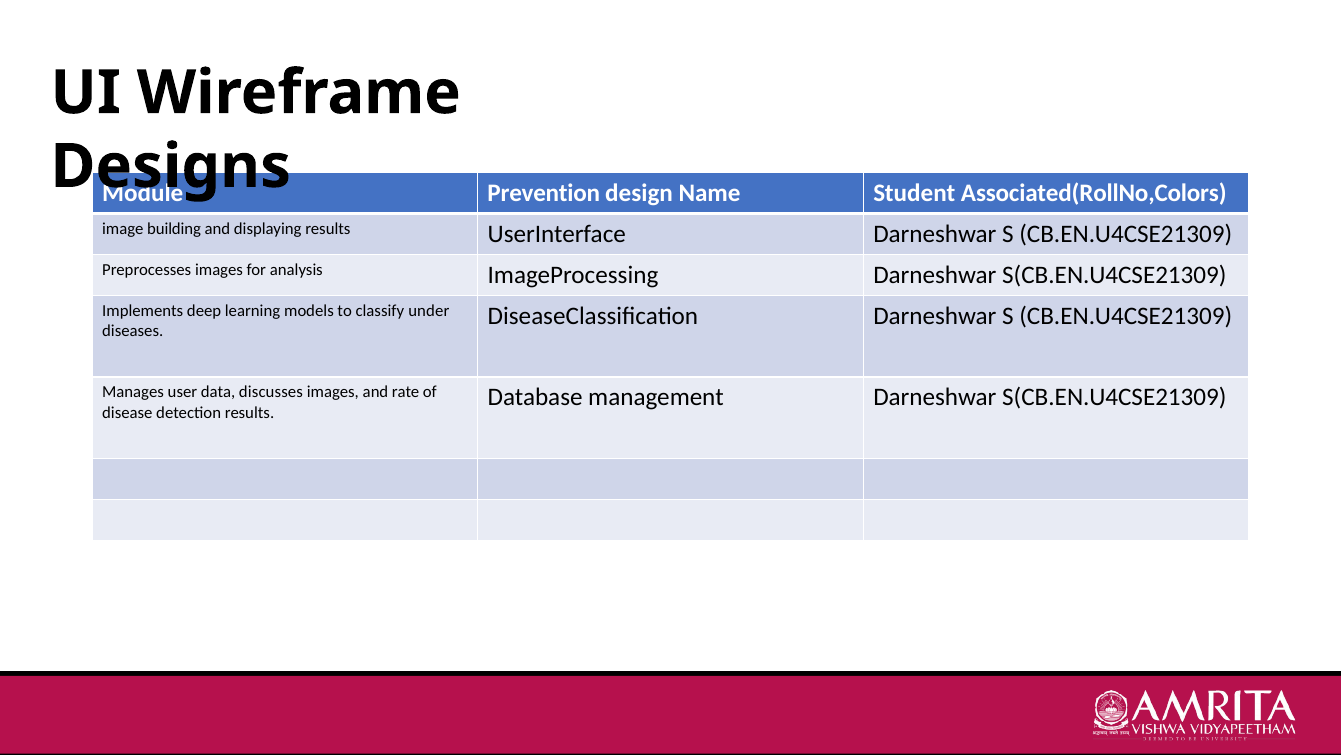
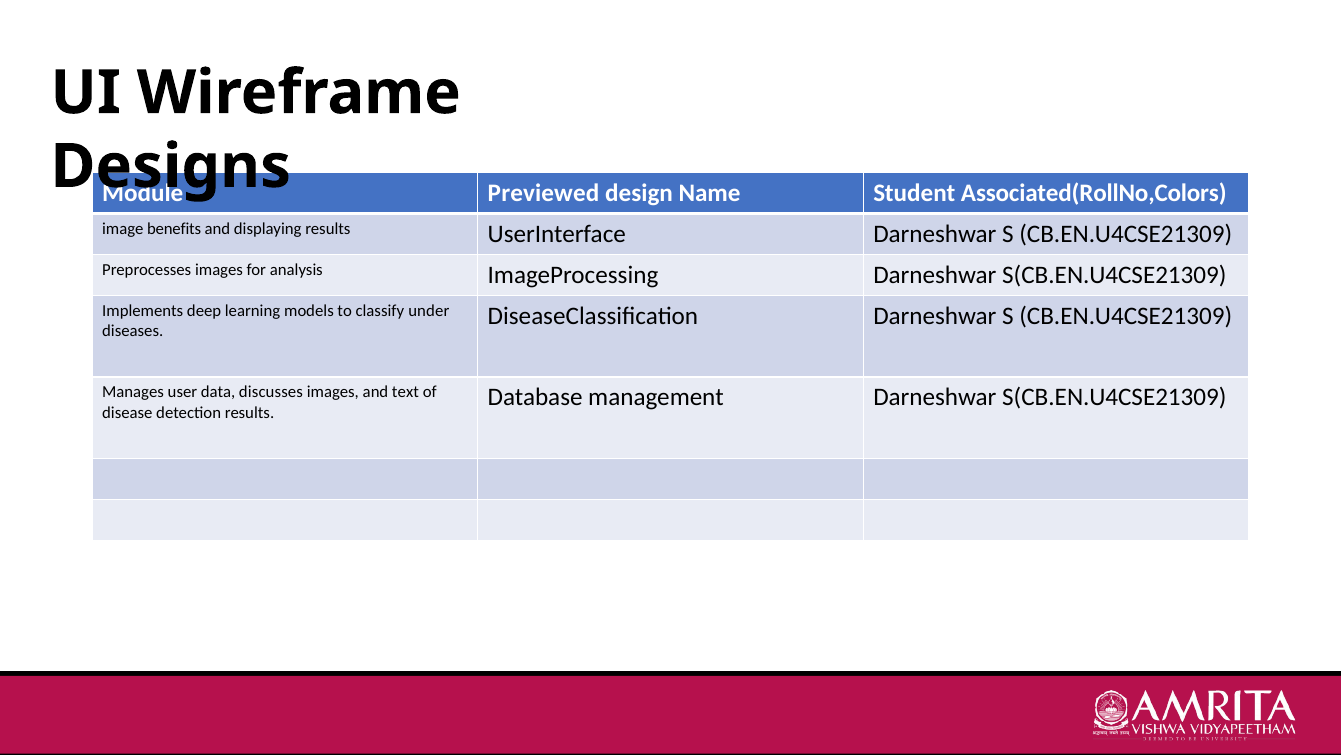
Prevention: Prevention -> Previewed
building: building -> benefits
rate: rate -> text
